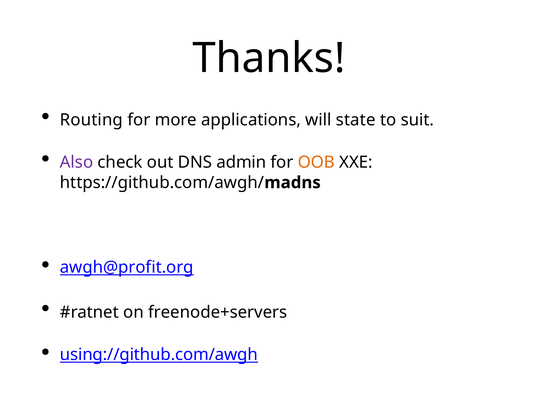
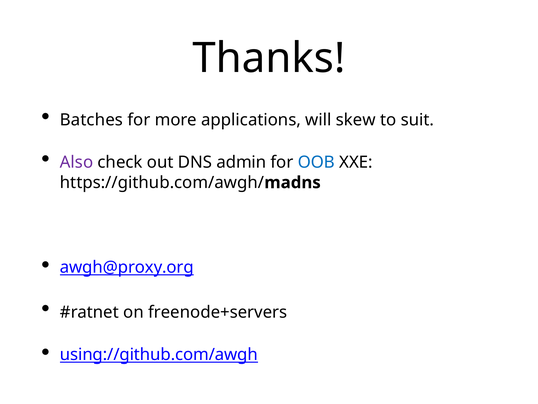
Routing: Routing -> Batches
state: state -> skew
OOB colour: orange -> blue
awgh@profit.org: awgh@profit.org -> awgh@proxy.org
